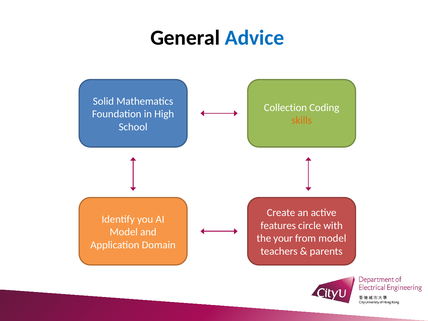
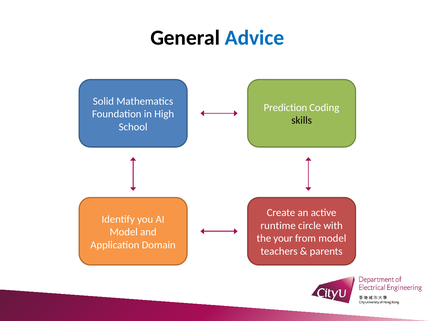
Collection: Collection -> Prediction
skills colour: orange -> black
features: features -> runtime
